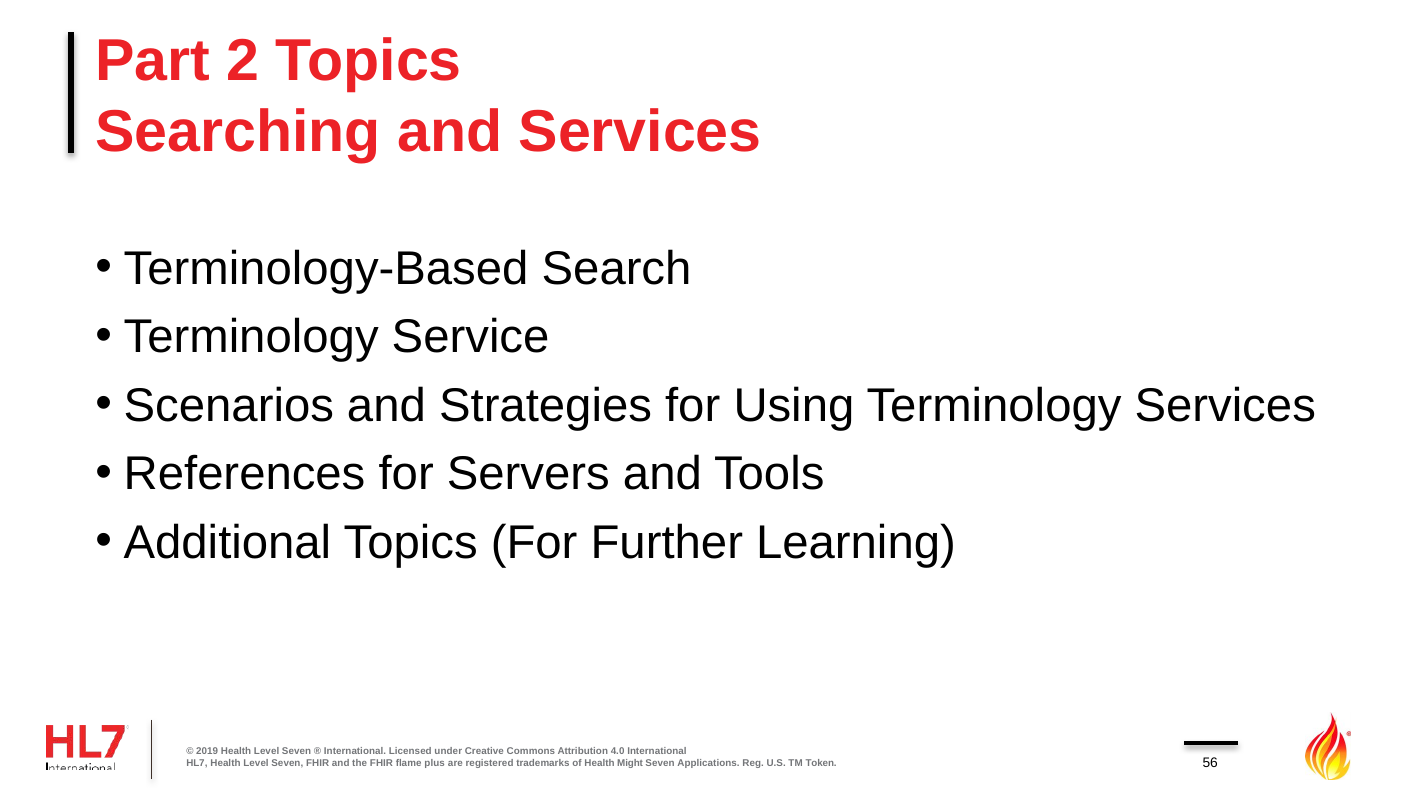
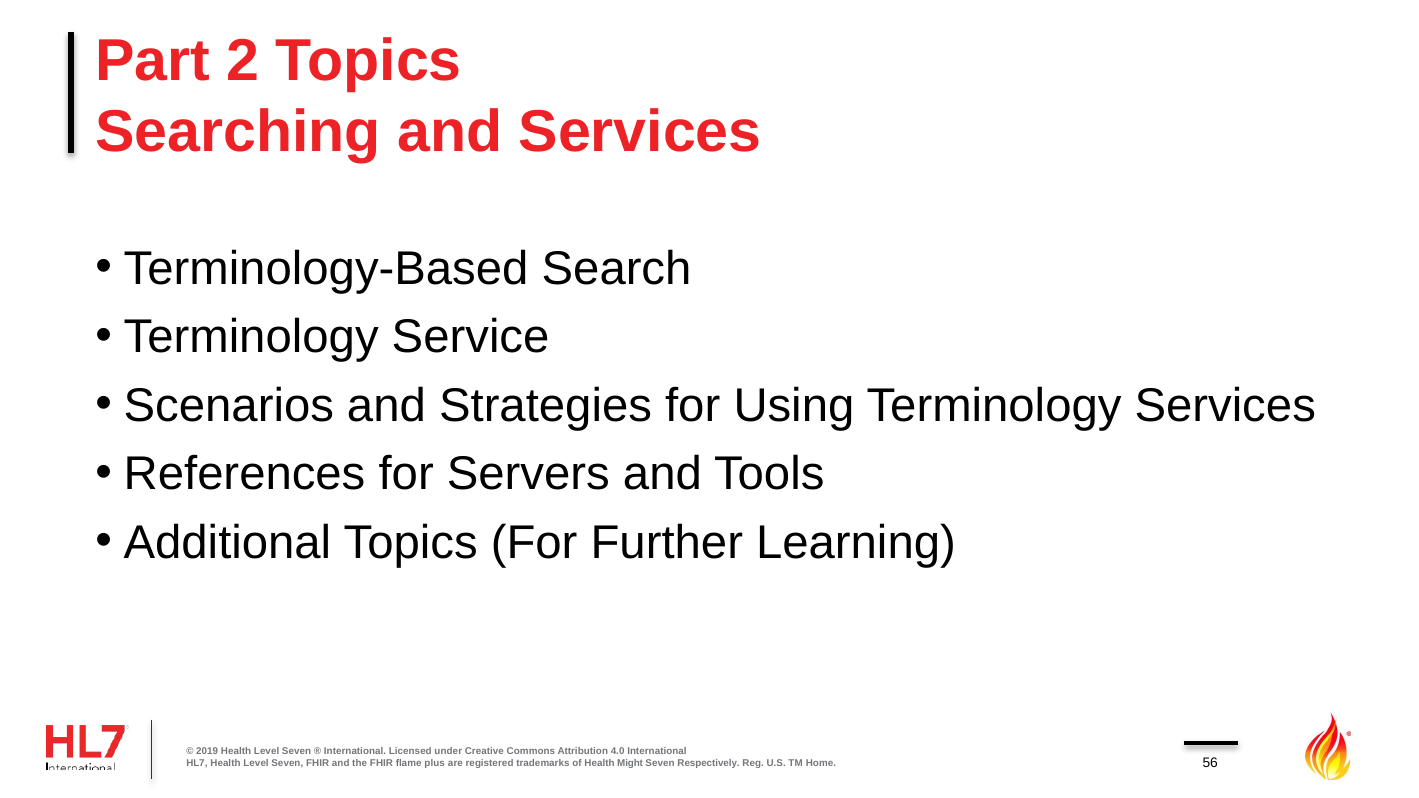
Applications: Applications -> Respectively
Token: Token -> Home
